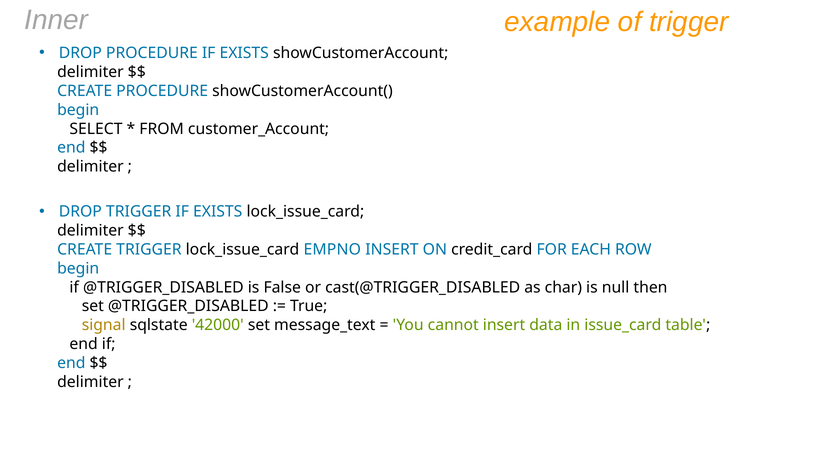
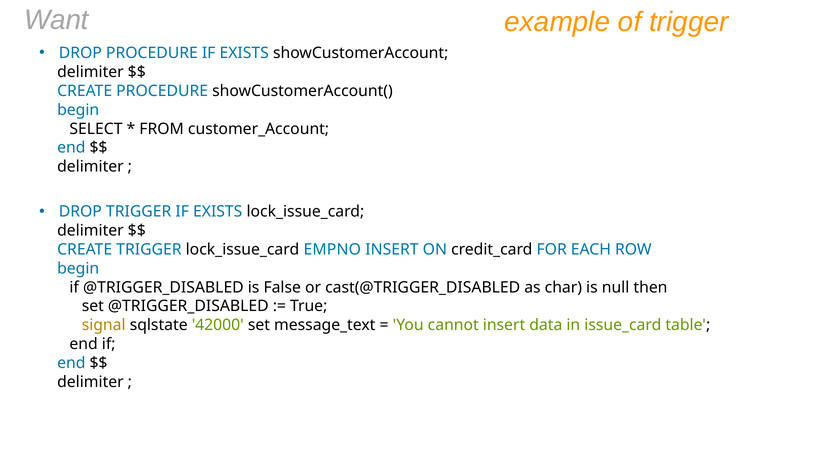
Inner: Inner -> Want
